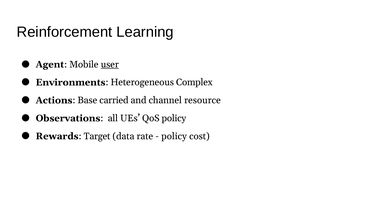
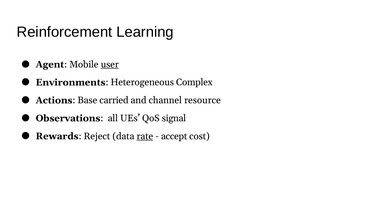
QoS policy: policy -> signal
Target: Target -> Reject
rate underline: none -> present
policy at (174, 136): policy -> accept
